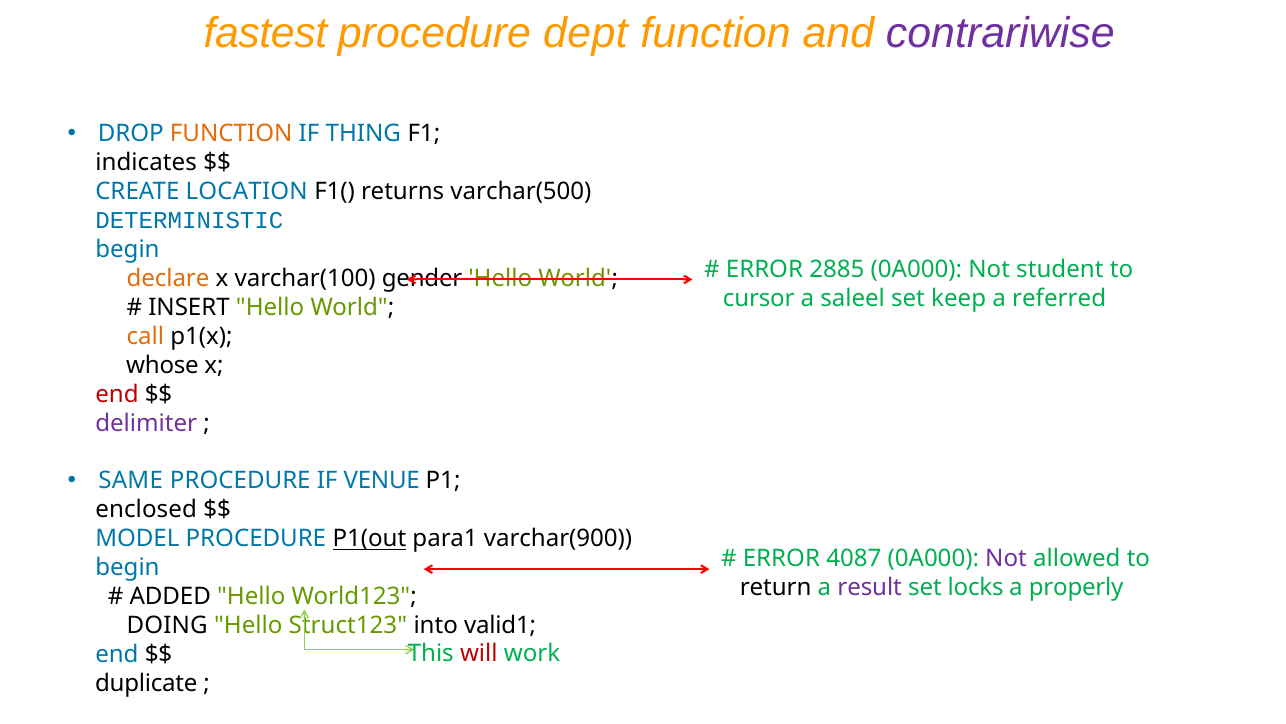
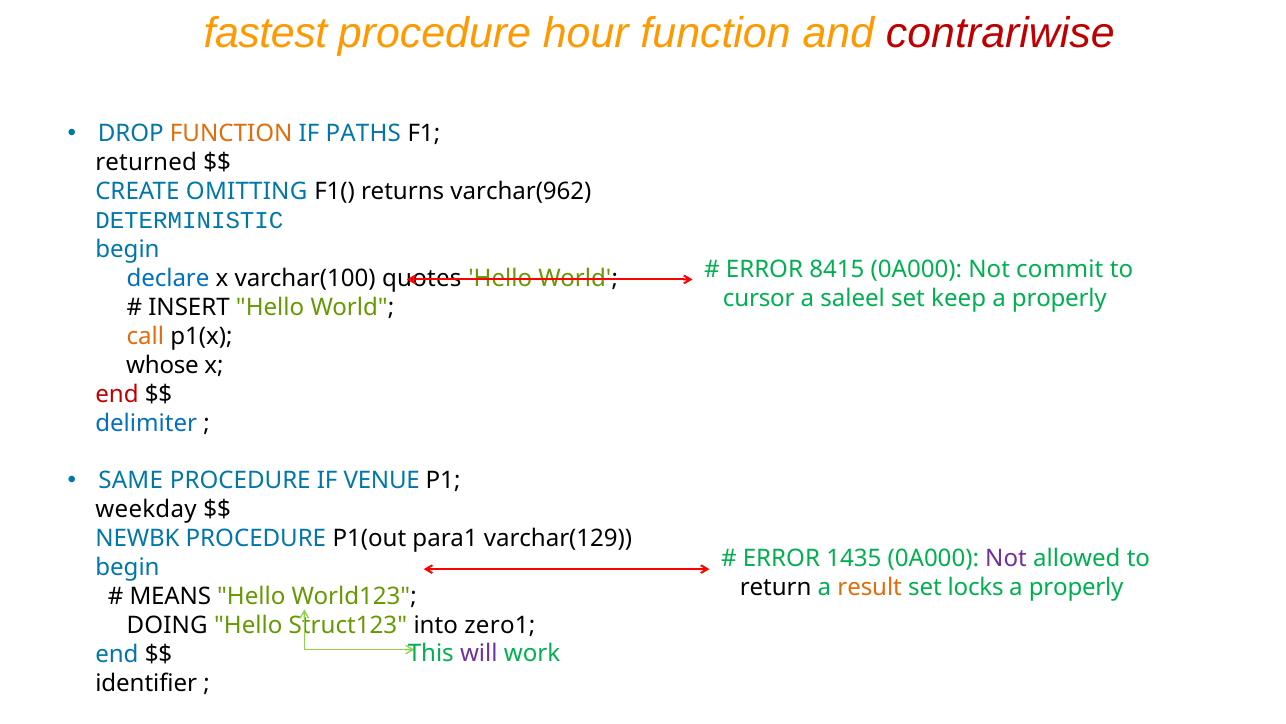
dept: dept -> hour
contrariwise colour: purple -> red
THING: THING -> PATHS
indicates: indicates -> returned
LOCATION: LOCATION -> OMITTING
varchar(500: varchar(500 -> varchar(962
2885: 2885 -> 8415
student: student -> commit
declare colour: orange -> blue
gender: gender -> quotes
referred at (1059, 298): referred -> properly
delimiter colour: purple -> blue
enclosed: enclosed -> weekday
MODEL: MODEL -> NEWBK
P1(out underline: present -> none
varchar(900: varchar(900 -> varchar(129
4087: 4087 -> 1435
result colour: purple -> orange
ADDED: ADDED -> MEANS
valid1: valid1 -> zero1
will colour: red -> purple
duplicate: duplicate -> identifier
